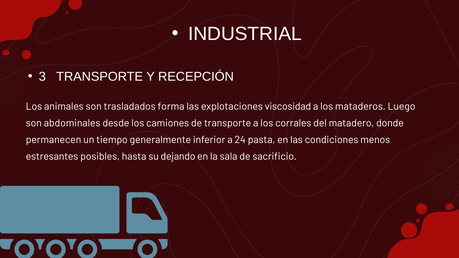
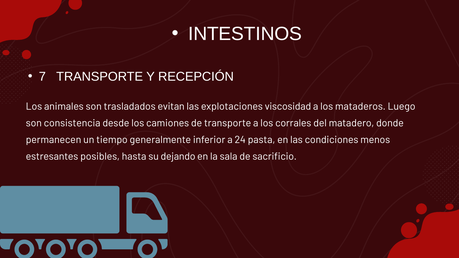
INDUSTRIAL: INDUSTRIAL -> INTESTINOS
3: 3 -> 7
forma: forma -> evitan
abdominales: abdominales -> consistencia
